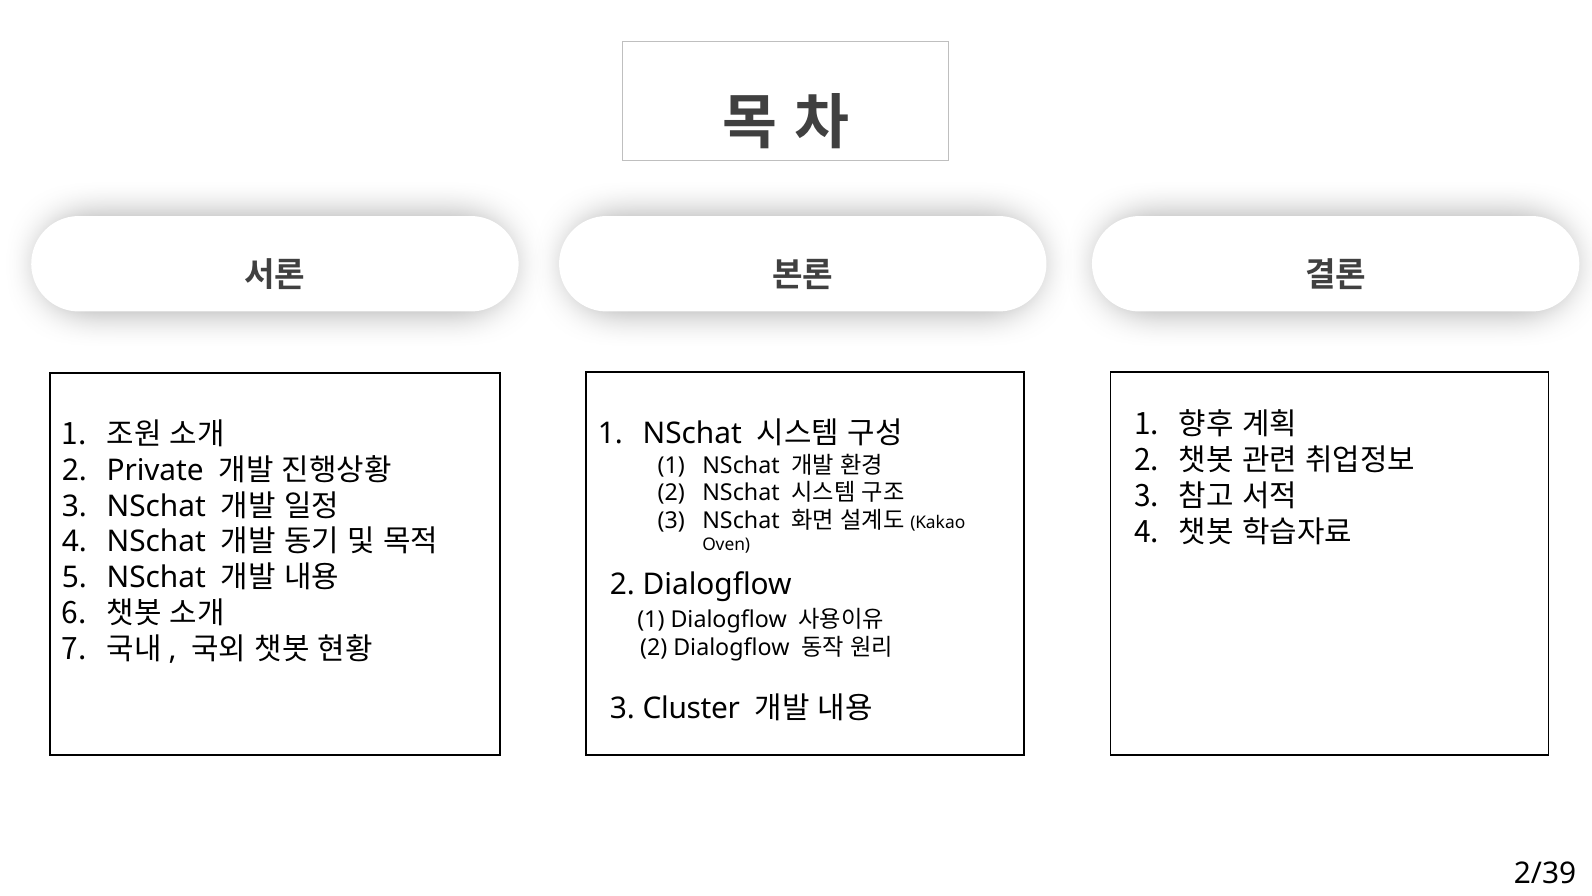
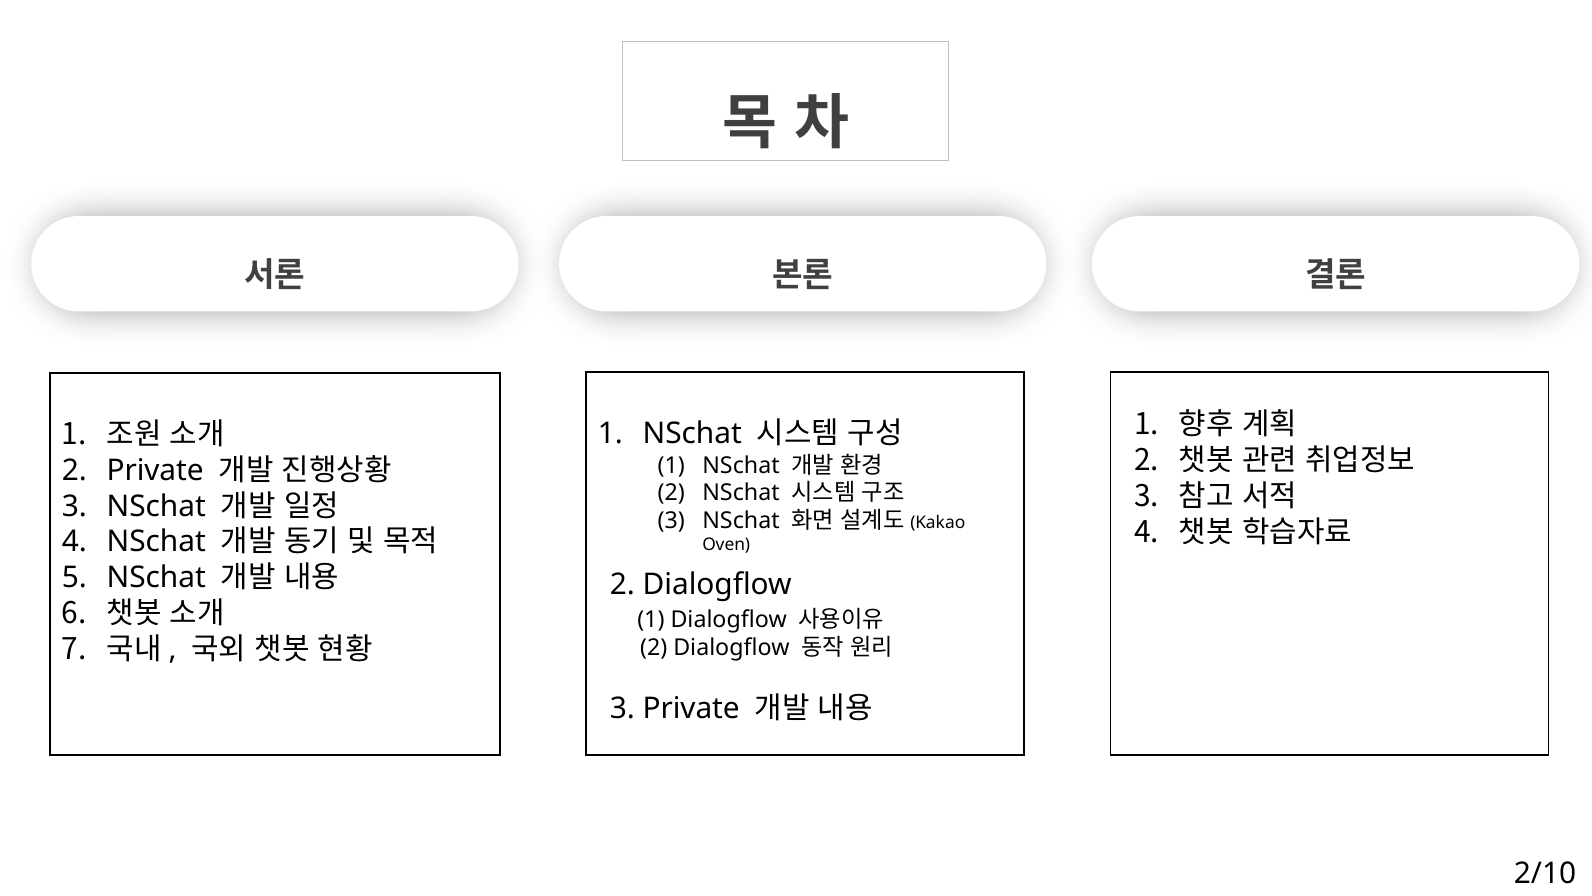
3 Cluster: Cluster -> Private
2/39: 2/39 -> 2/10
